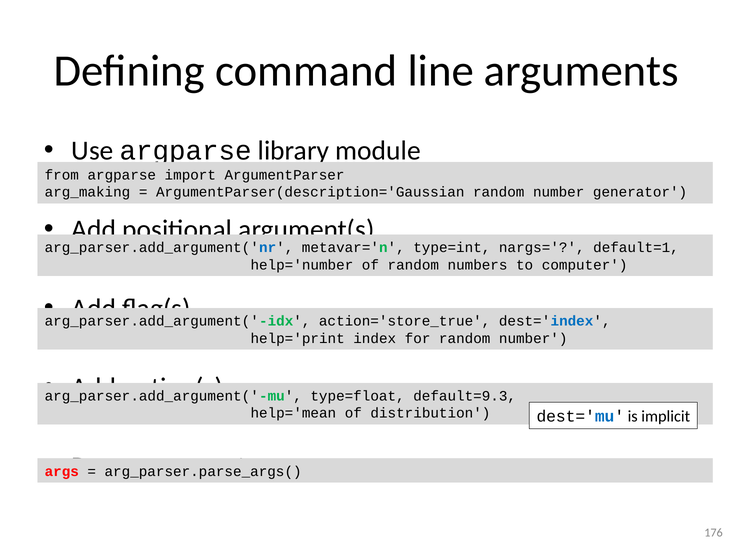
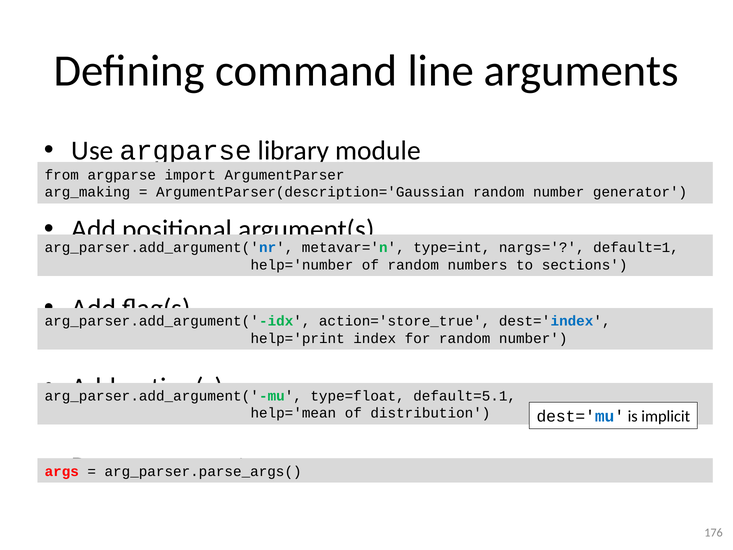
computer: computer -> sections
default=9.3: default=9.3 -> default=5.1
